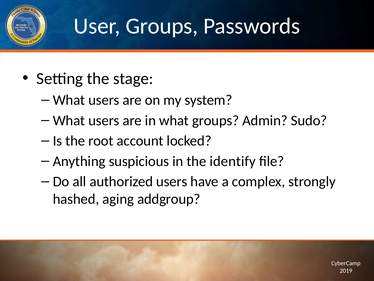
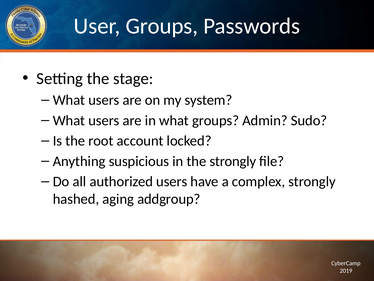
the identify: identify -> strongly
